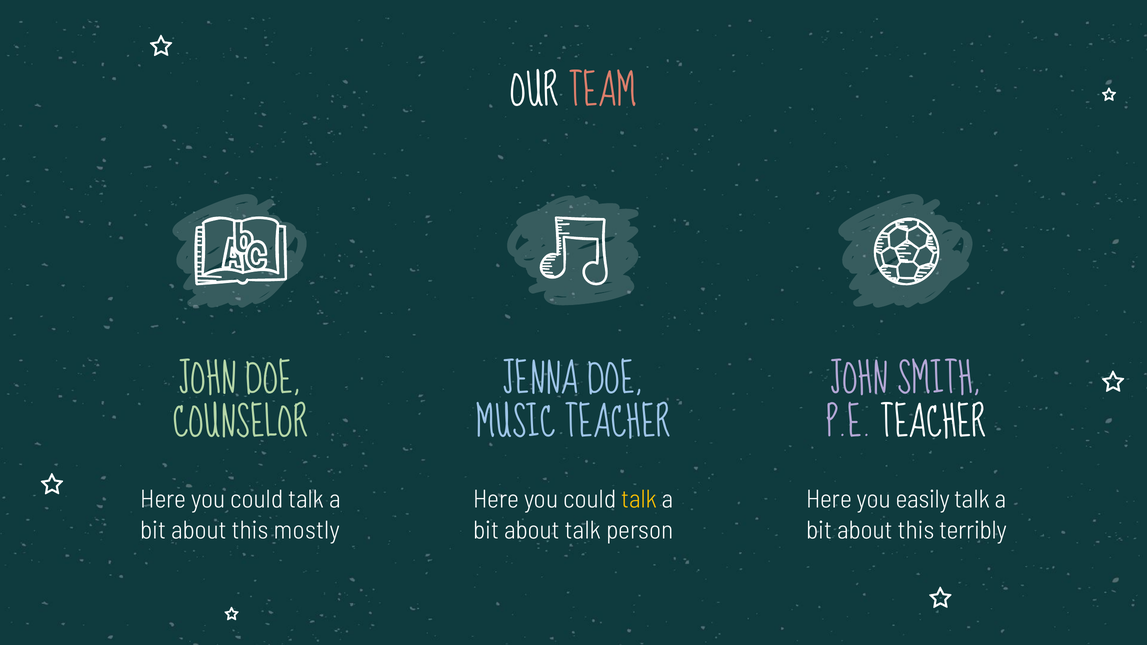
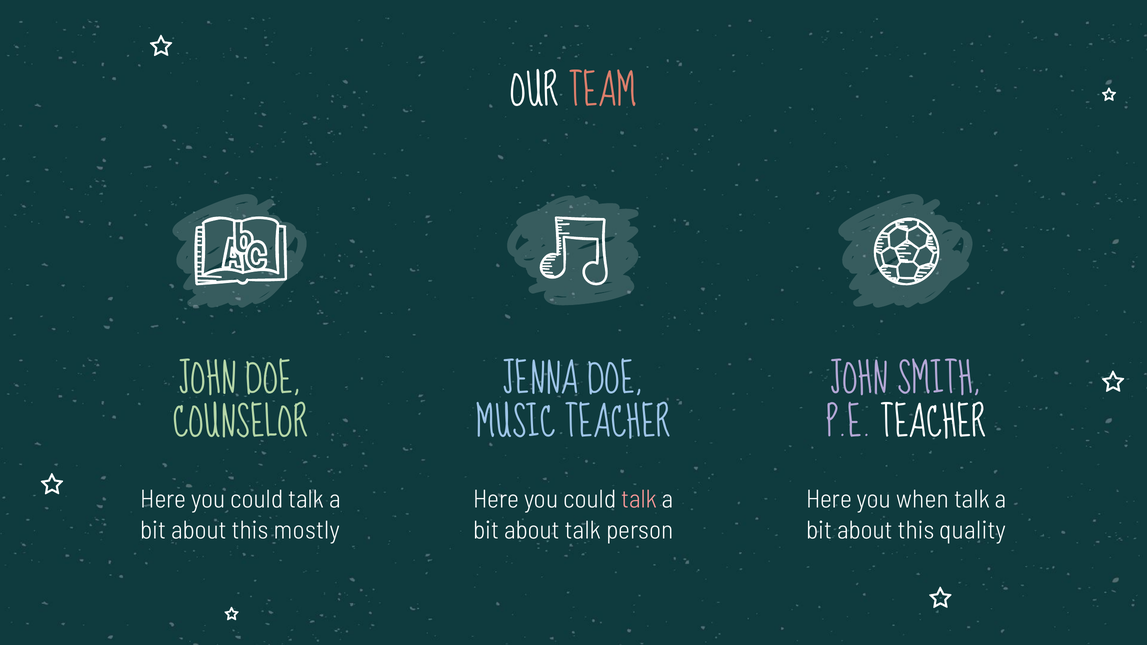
talk at (639, 500) colour: yellow -> pink
easily: easily -> when
terribly: terribly -> quality
